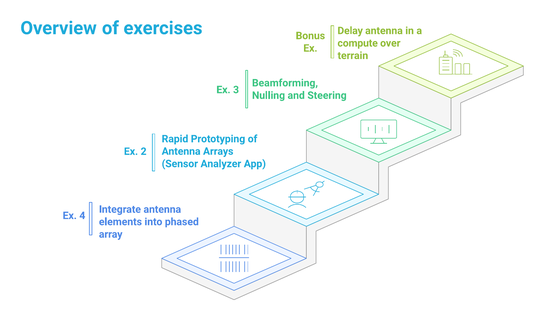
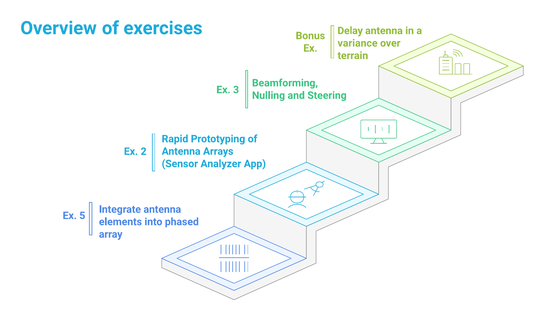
compute: compute -> variance
4: 4 -> 5
